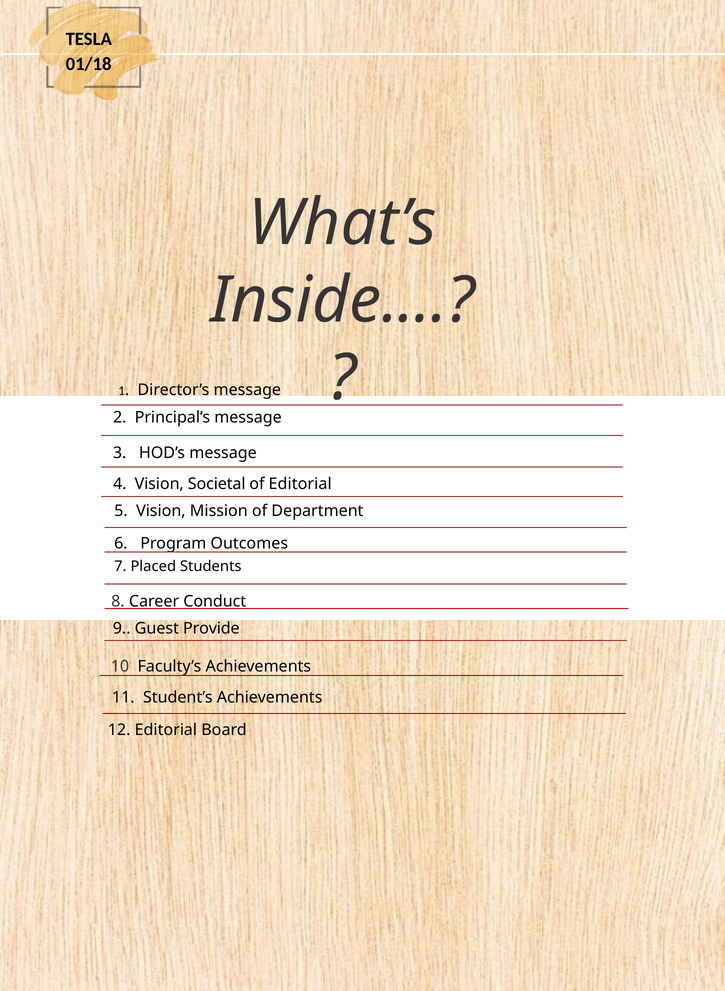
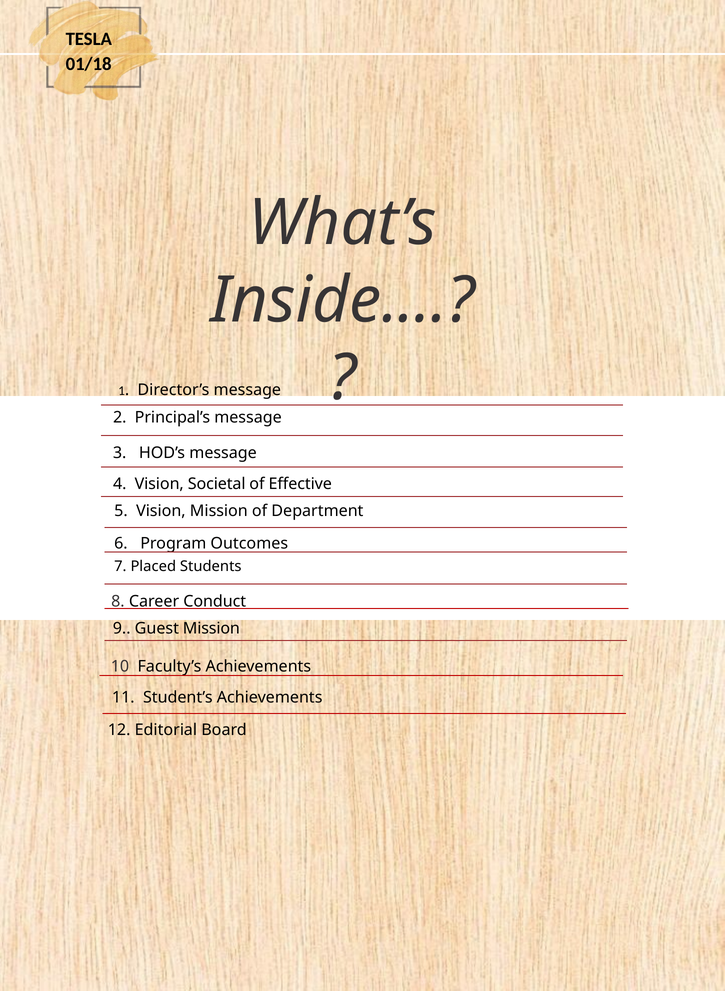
of Editorial: Editorial -> Effective
Guest Provide: Provide -> Mission
